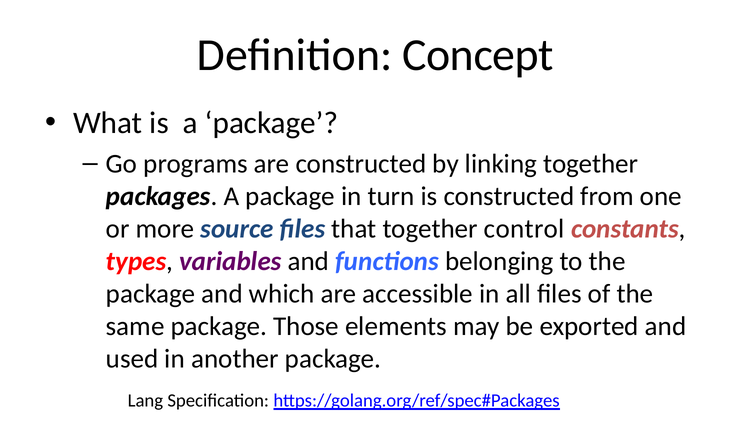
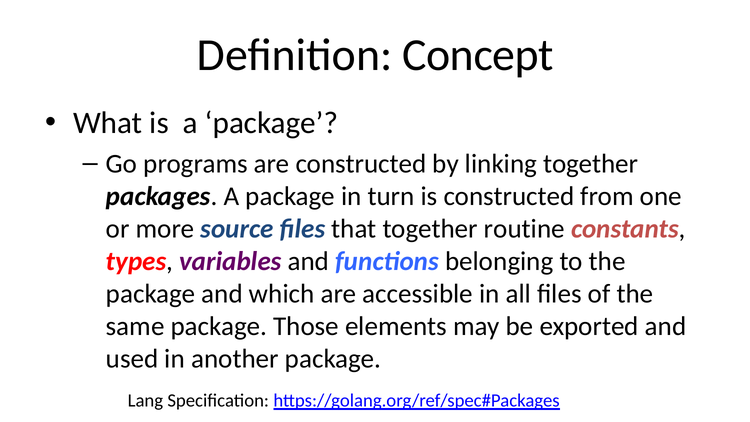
control: control -> routine
